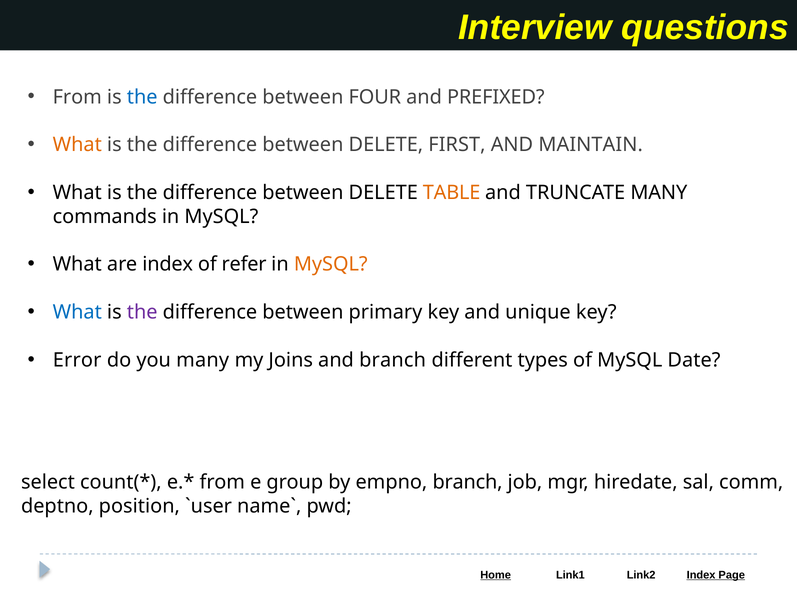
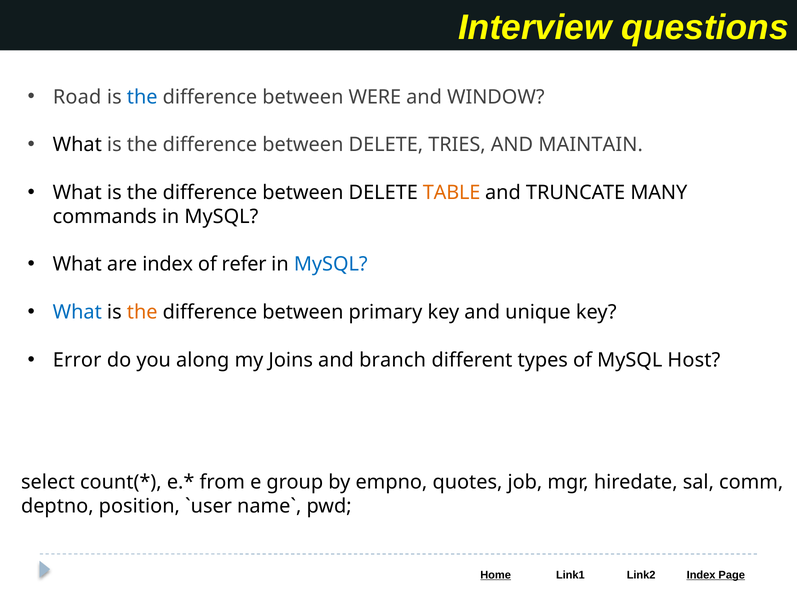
From at (77, 97): From -> Road
FOUR: FOUR -> WERE
PREFIXED: PREFIXED -> WINDOW
What at (77, 145) colour: orange -> black
FIRST: FIRST -> TRIES
MySQL at (331, 264) colour: orange -> blue
the at (142, 312) colour: purple -> orange
you many: many -> along
Date: Date -> Host
empno branch: branch -> quotes
